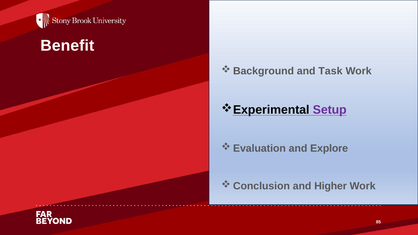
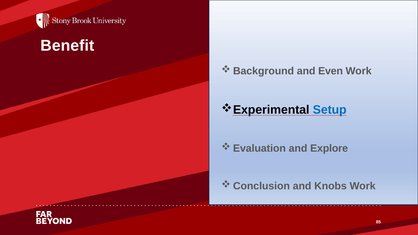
Task: Task -> Even
Setup colour: purple -> blue
Higher: Higher -> Knobs
